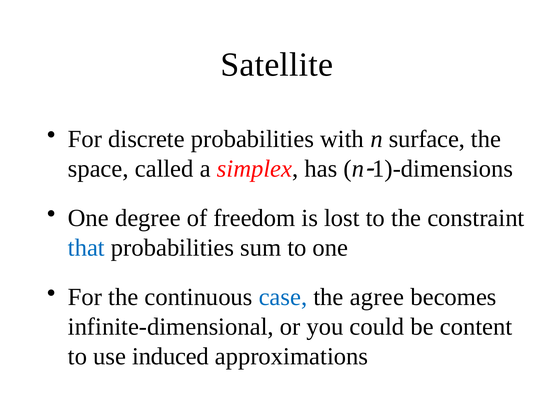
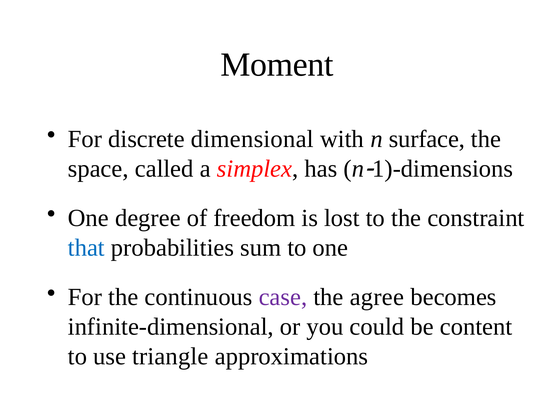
Satellite: Satellite -> Moment
discrete probabilities: probabilities -> dimensional
case colour: blue -> purple
induced: induced -> triangle
